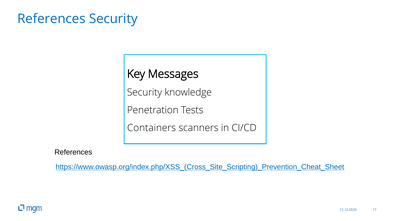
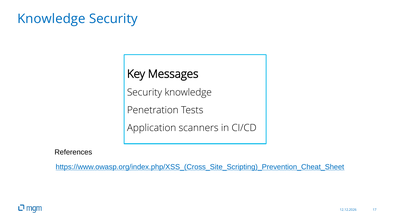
References at (51, 19): References -> Knowledge
Containers: Containers -> Application
